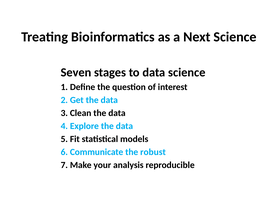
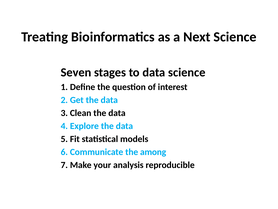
robust: robust -> among
